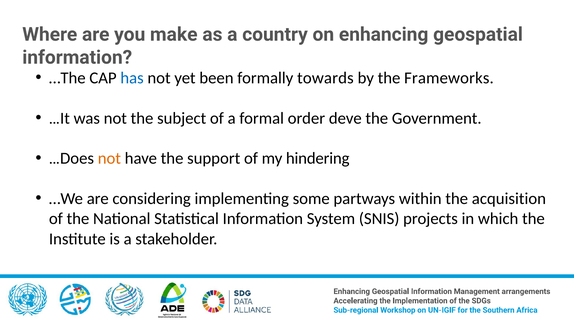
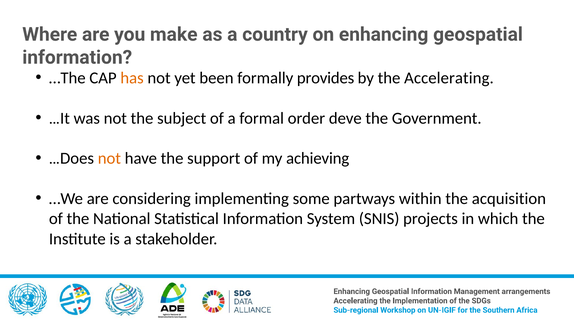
has colour: blue -> orange
towards: towards -> provides
the Frameworks: Frameworks -> Accelerating
hindering: hindering -> achieving
